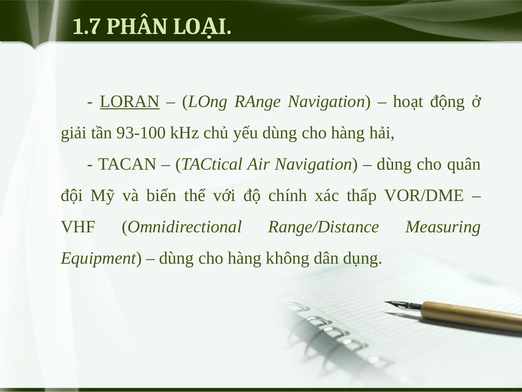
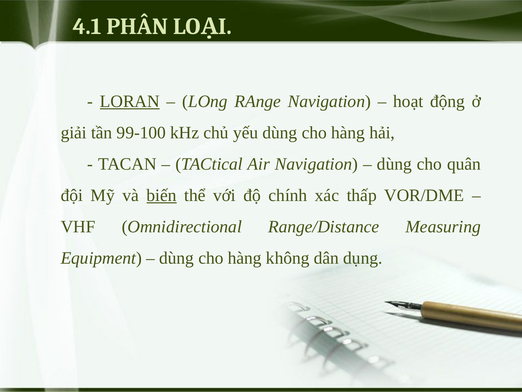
1.7: 1.7 -> 4.1
93-100: 93-100 -> 99-100
biến underline: none -> present
